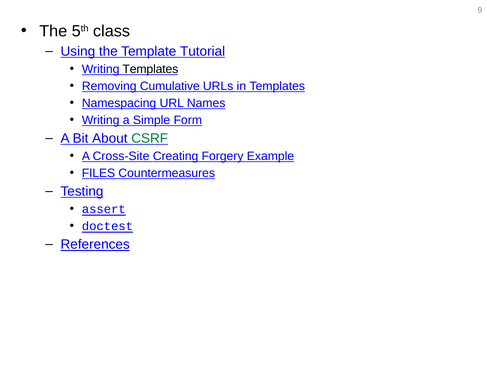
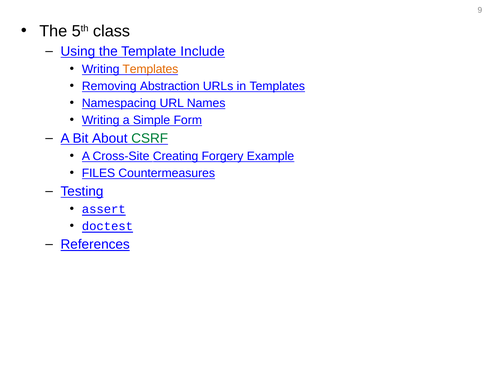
Tutorial: Tutorial -> Include
Templates at (150, 69) colour: black -> orange
Cumulative: Cumulative -> Abstraction
